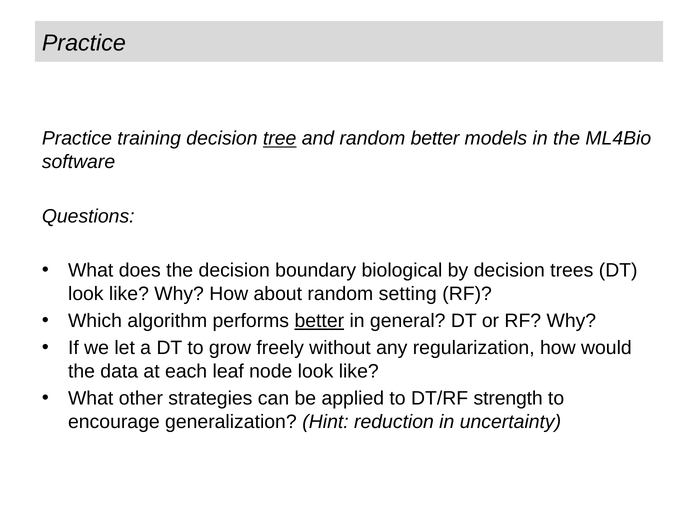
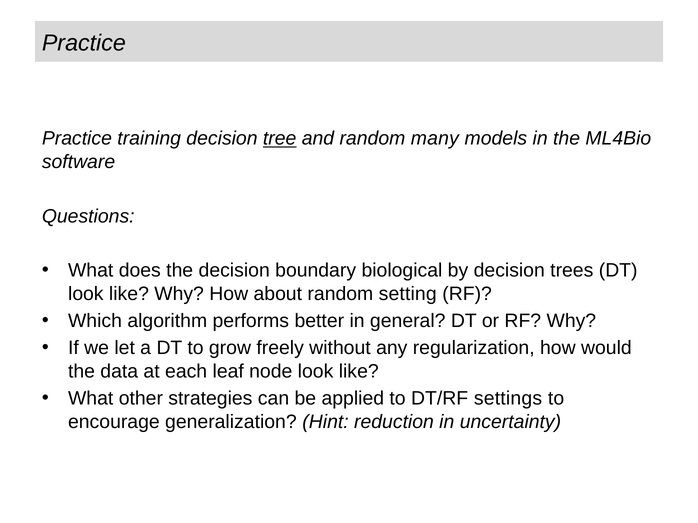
random better: better -> many
better at (319, 321) underline: present -> none
strength: strength -> settings
